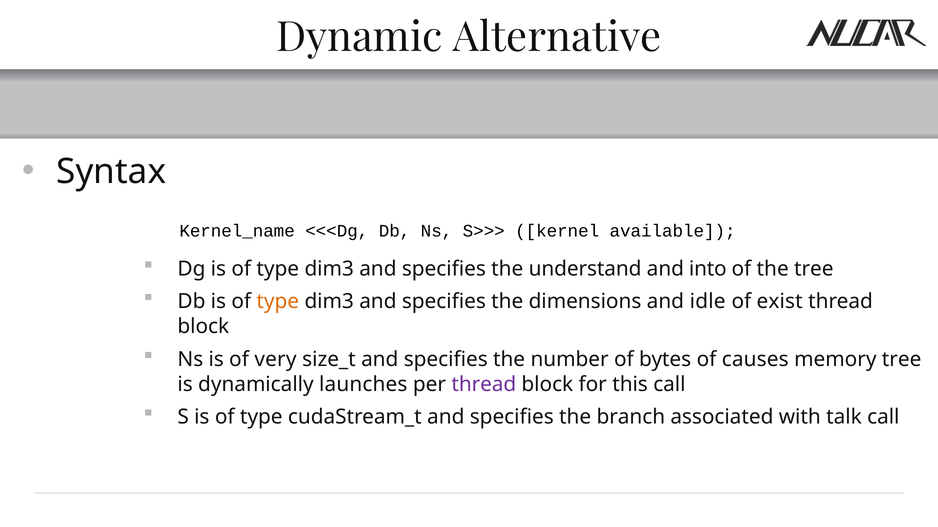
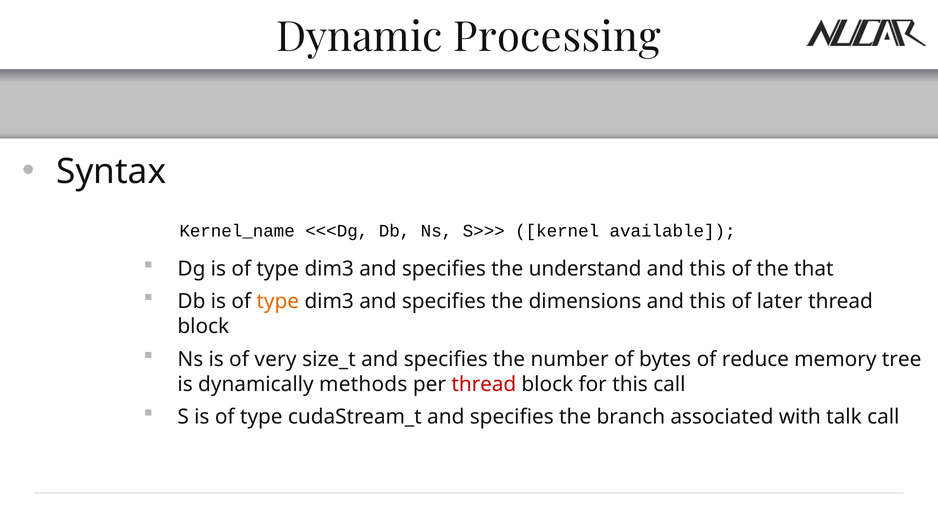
Alternative: Alternative -> Processing
into at (708, 269): into -> this
the tree: tree -> that
dimensions and idle: idle -> this
exist: exist -> later
causes: causes -> reduce
launches: launches -> methods
thread at (484, 385) colour: purple -> red
